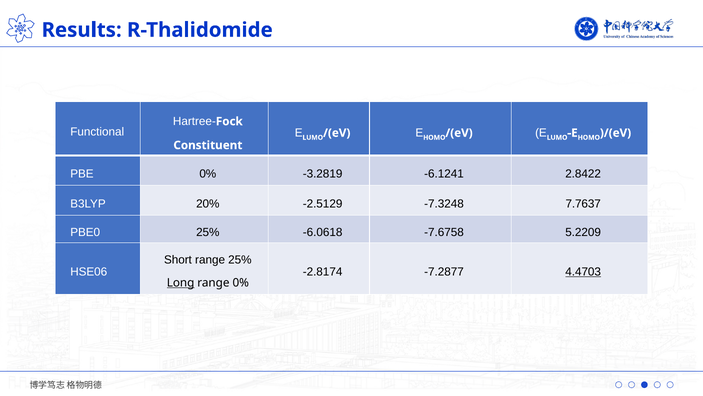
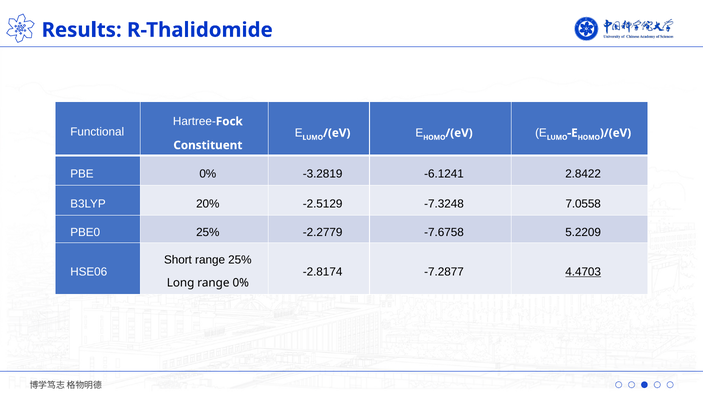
7.7637: 7.7637 -> 7.0558
-6.0618: -6.0618 -> -2.2779
Long underline: present -> none
